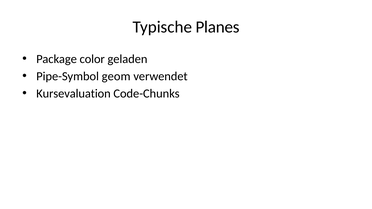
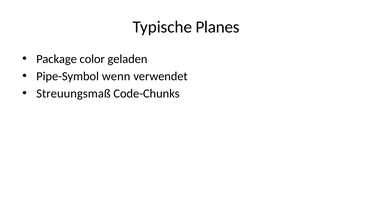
geom: geom -> wenn
Kursevaluation: Kursevaluation -> Streuungsmaß
